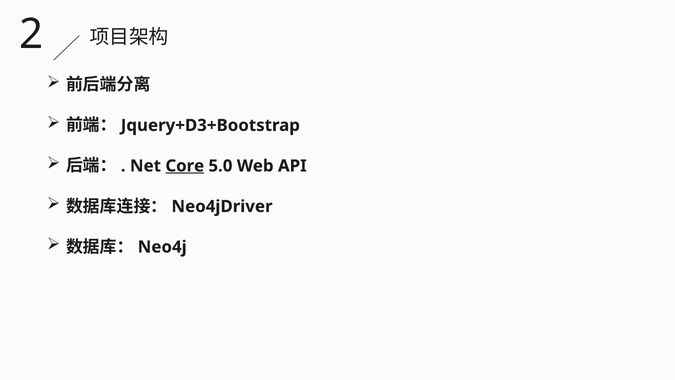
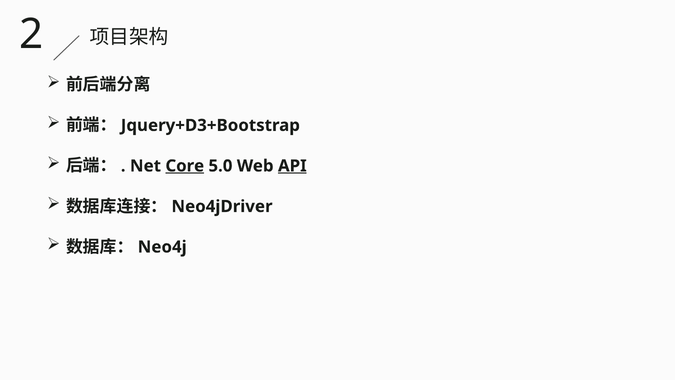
API underline: none -> present
